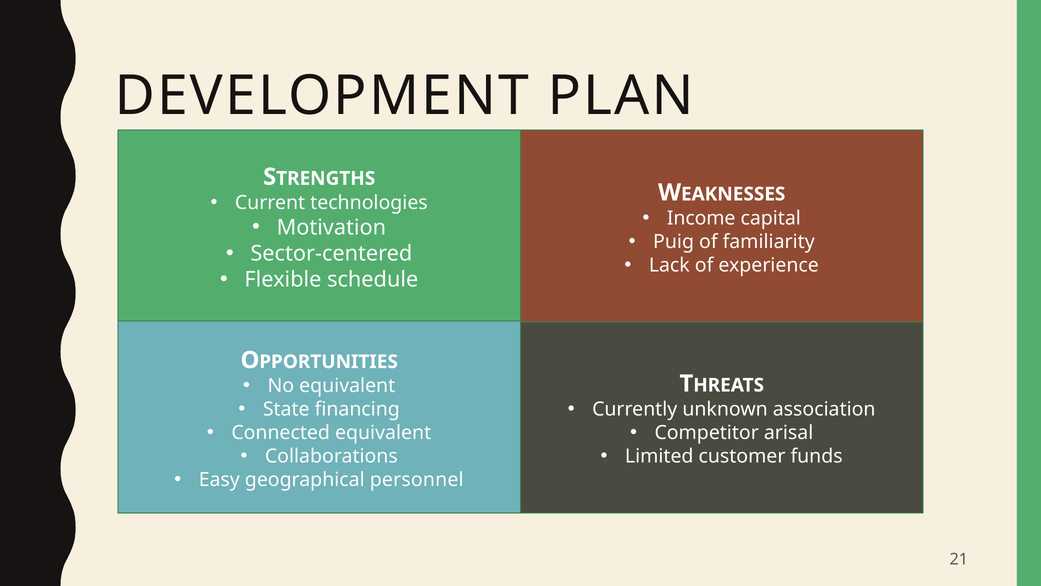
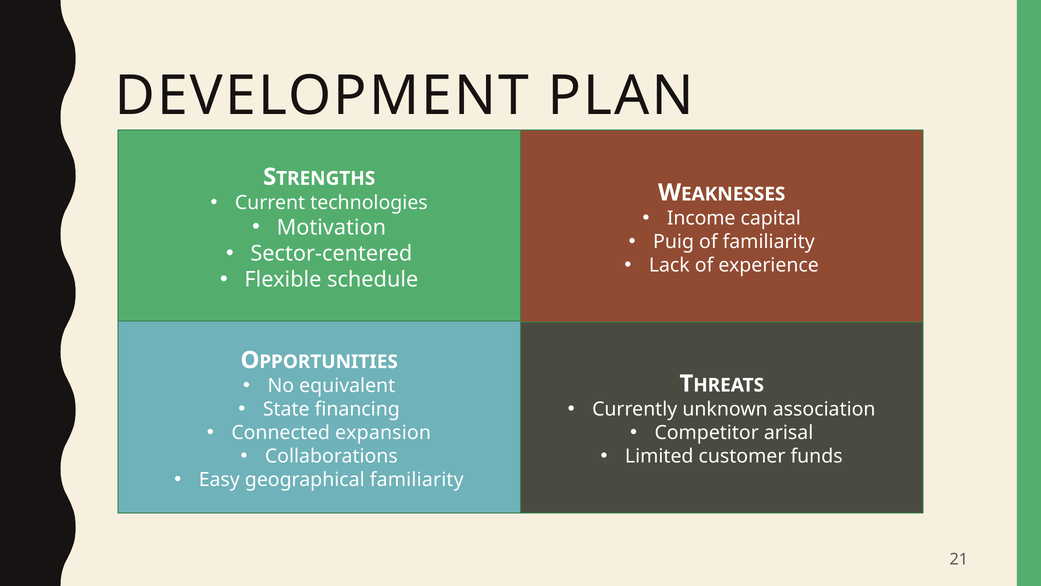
Connected equivalent: equivalent -> expansion
geographical personnel: personnel -> familiarity
